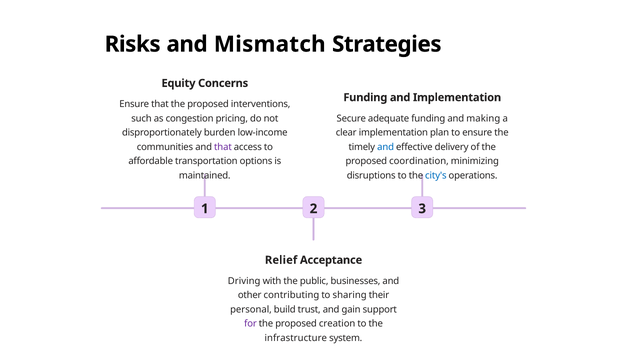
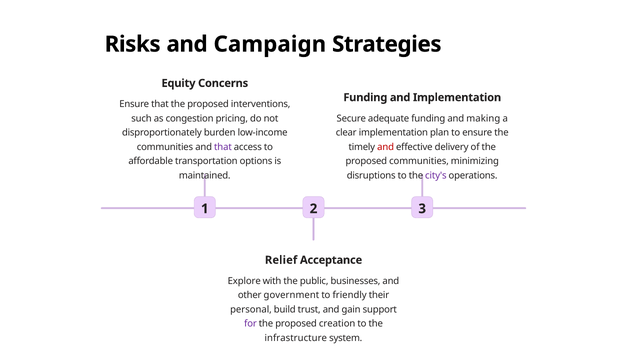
Mismatch: Mismatch -> Campaign
and at (386, 147) colour: blue -> red
proposed coordination: coordination -> communities
city's colour: blue -> purple
Driving: Driving -> Explore
contributing: contributing -> government
sharing: sharing -> friendly
